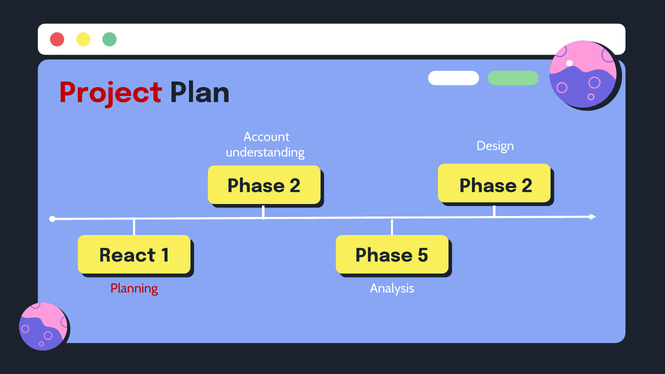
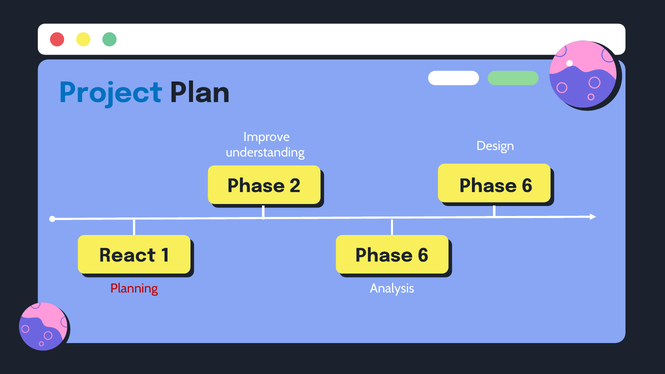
Project colour: red -> blue
Account: Account -> Improve
2 at (527, 186): 2 -> 6
5 at (423, 256): 5 -> 6
